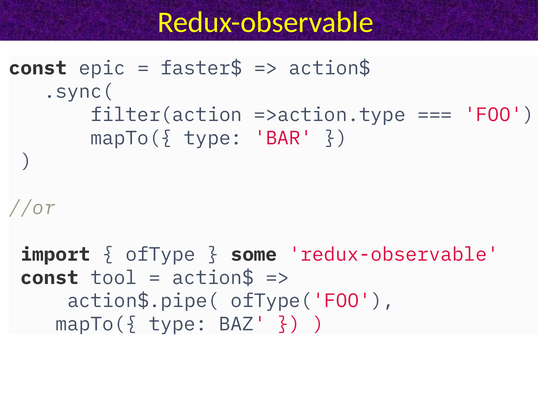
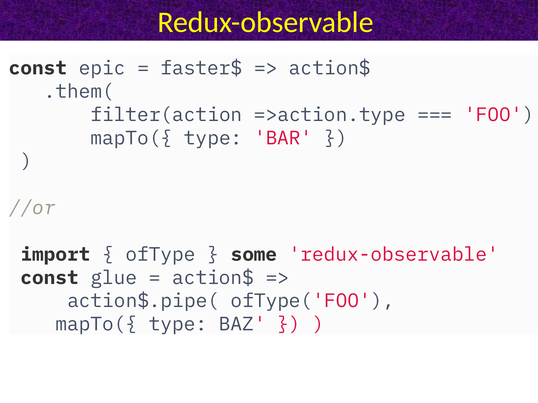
.sync(: .sync( -> .them(
tool: tool -> glue
